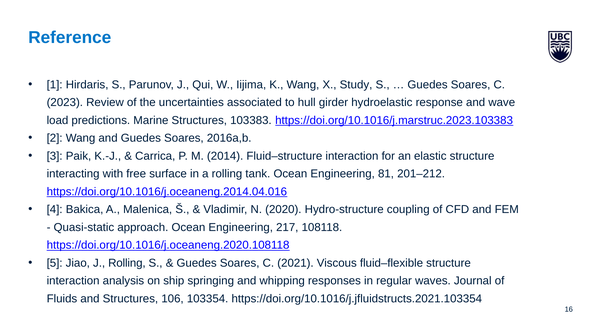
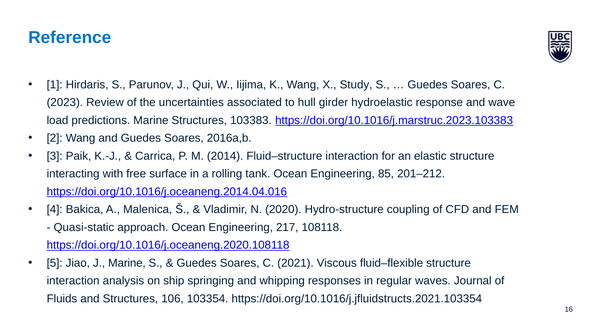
81: 81 -> 85
J Rolling: Rolling -> Marine
